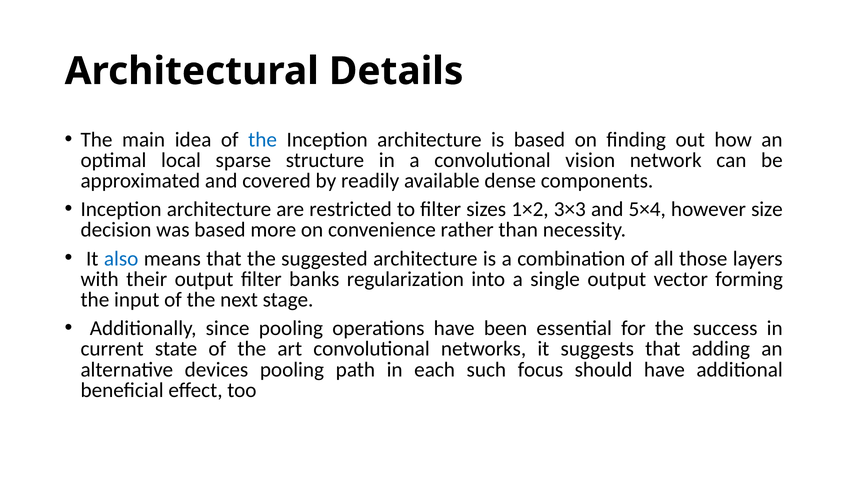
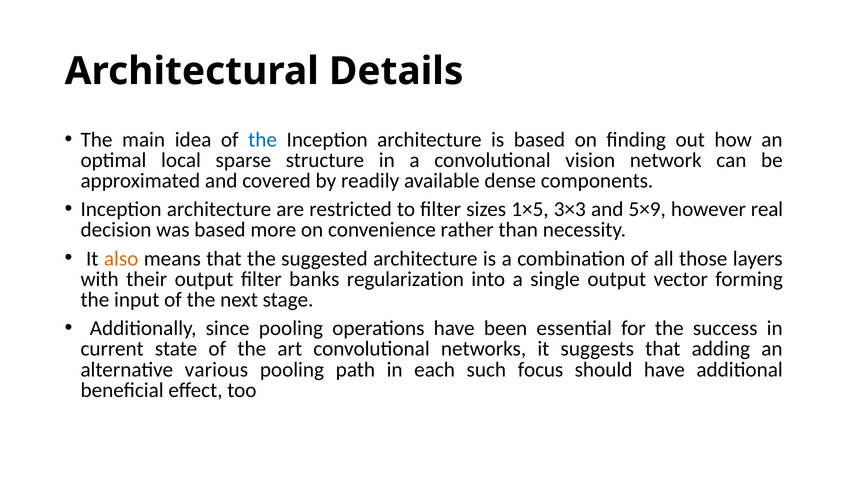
1×2: 1×2 -> 1×5
5×4: 5×4 -> 5×9
size: size -> real
also colour: blue -> orange
devices: devices -> various
